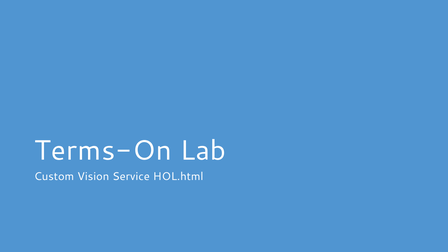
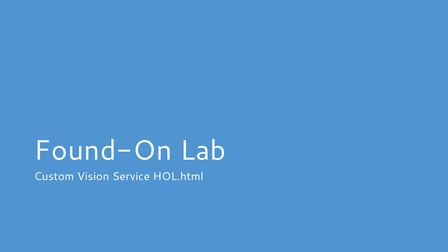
Terms-On: Terms-On -> Found-On
